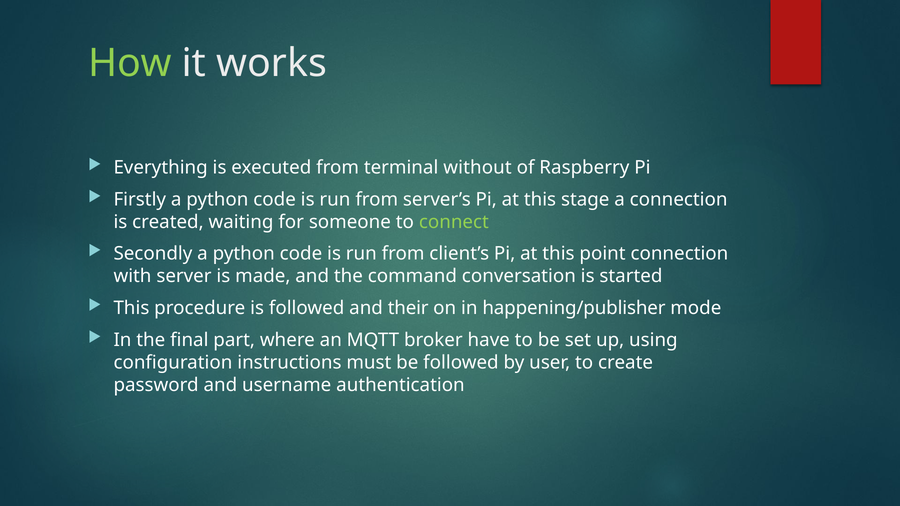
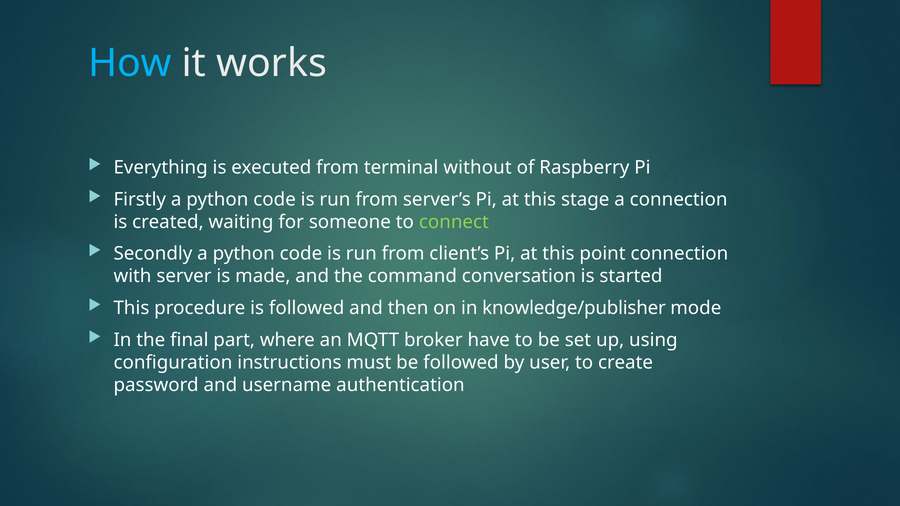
How colour: light green -> light blue
their: their -> then
happening/publisher: happening/publisher -> knowledge/publisher
